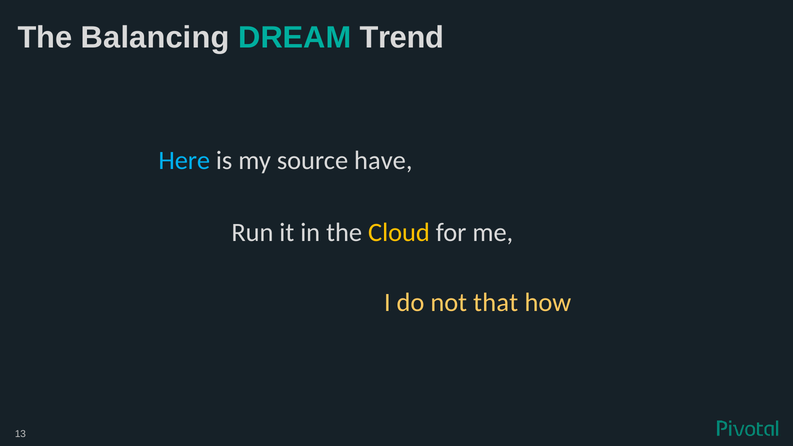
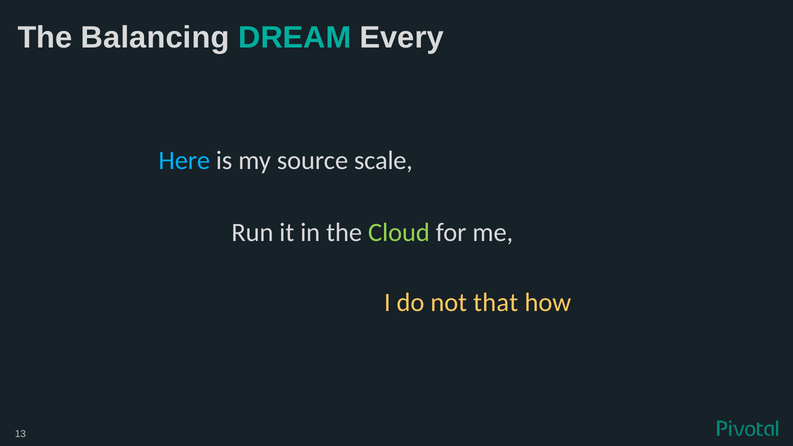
Trend: Trend -> Every
have: have -> scale
Cloud colour: yellow -> light green
